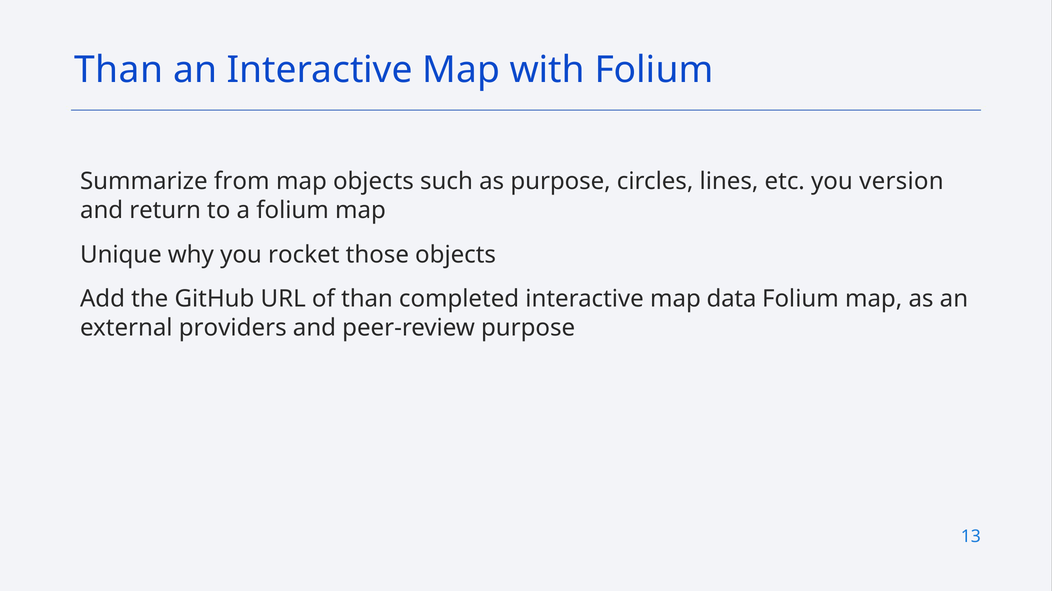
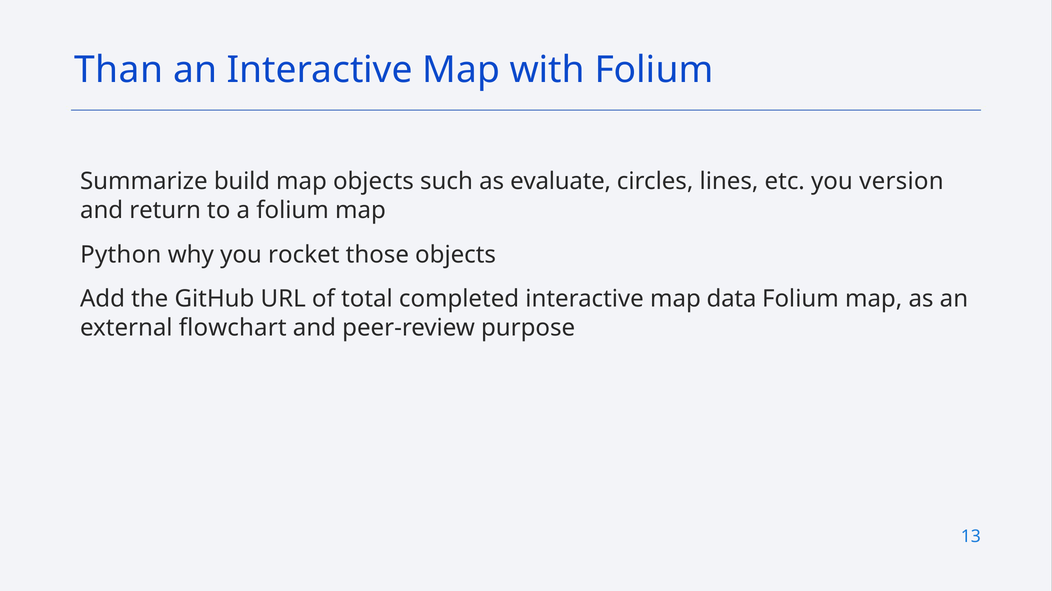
from: from -> build
as purpose: purpose -> evaluate
Unique: Unique -> Python
of than: than -> total
providers: providers -> flowchart
